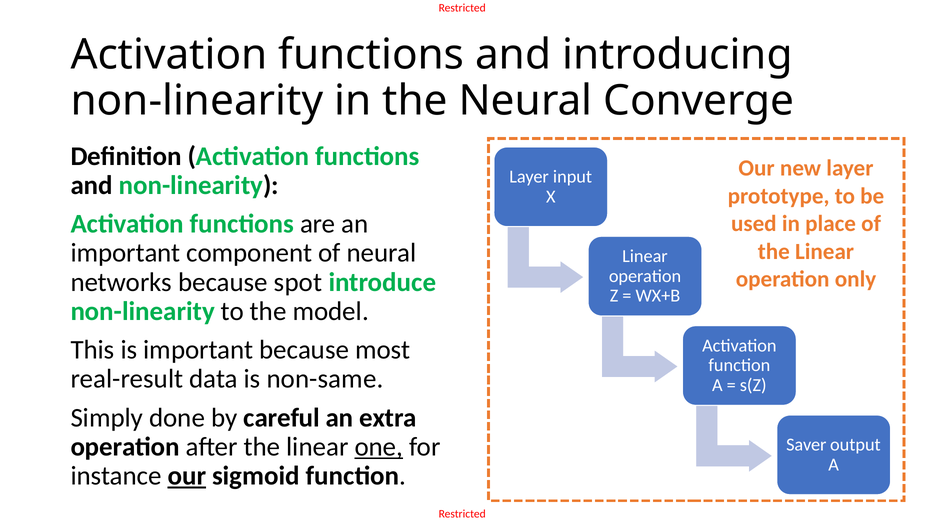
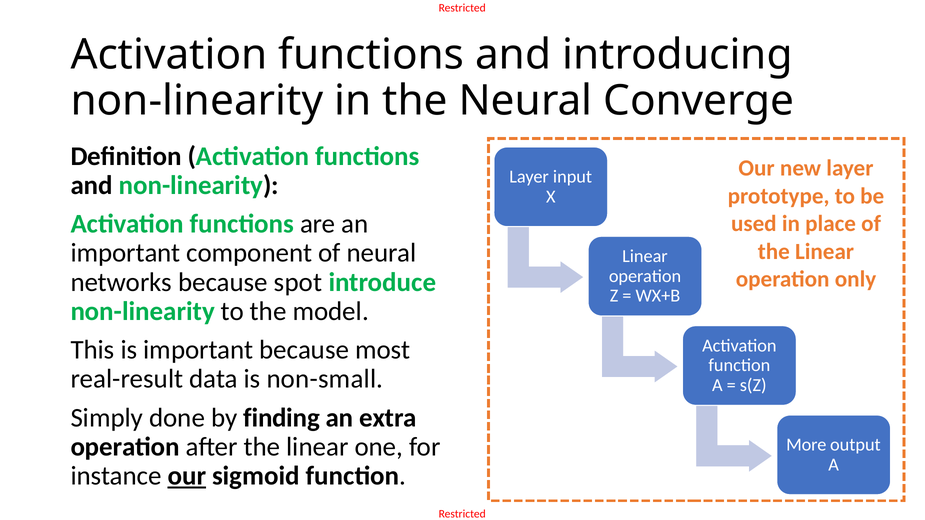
non-same: non-same -> non-small
careful: careful -> finding
one underline: present -> none
Saver: Saver -> More
